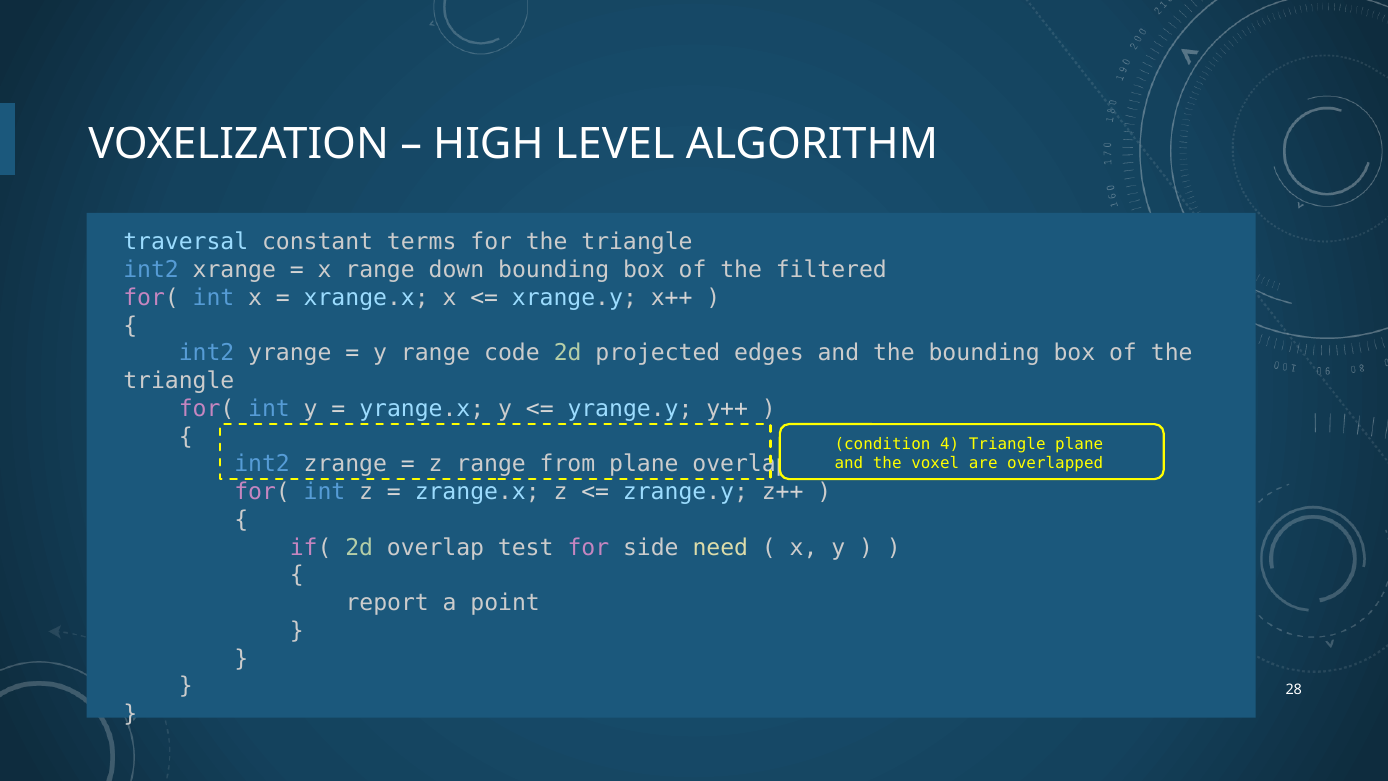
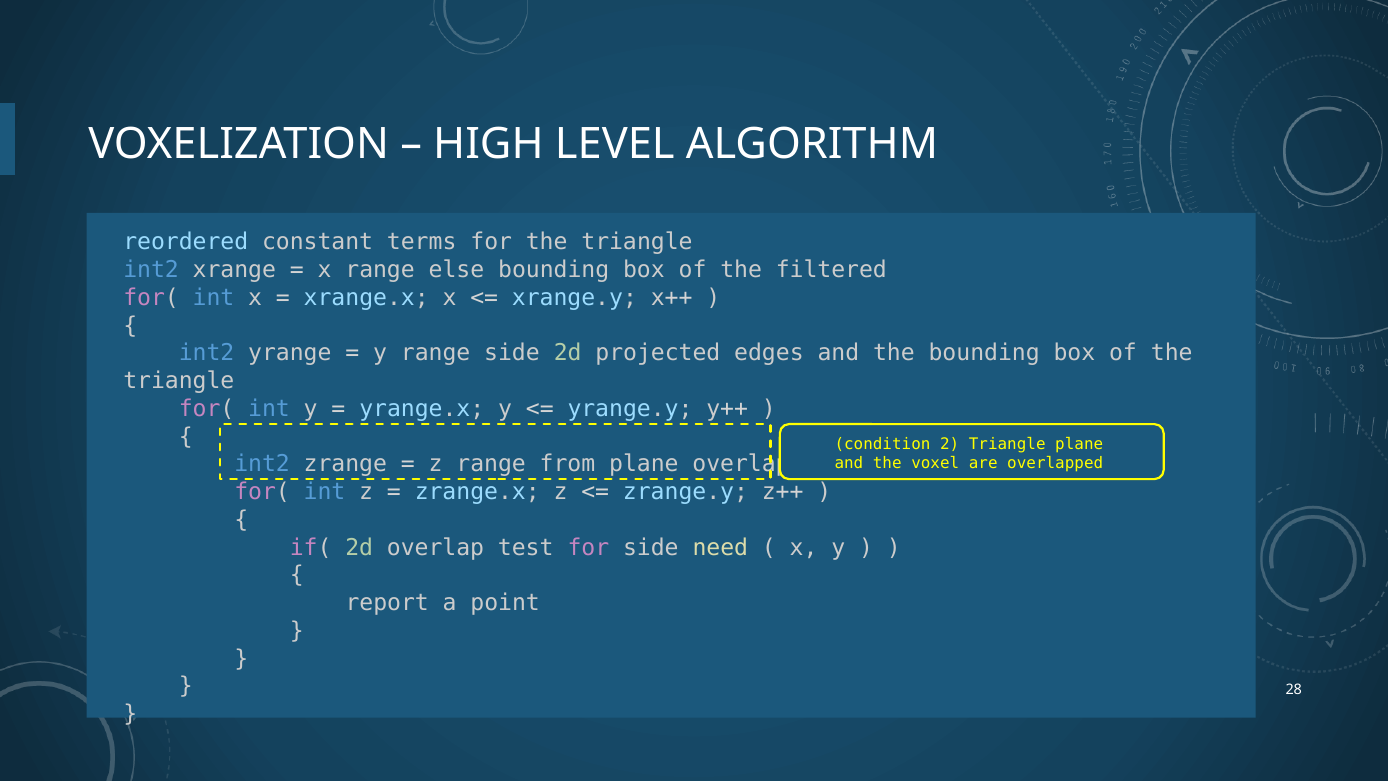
traversal: traversal -> reordered
down: down -> else
range code: code -> side
4: 4 -> 2
